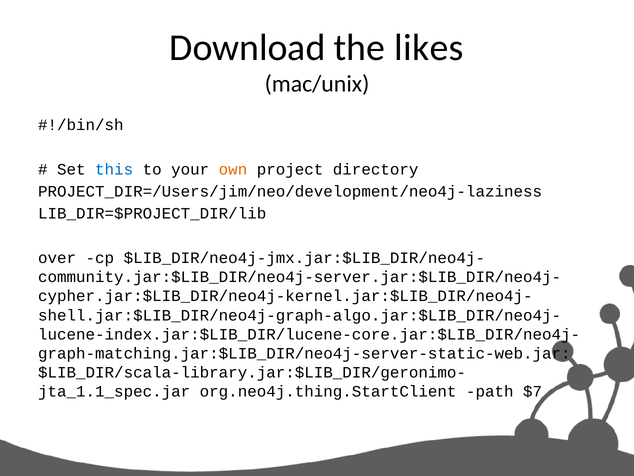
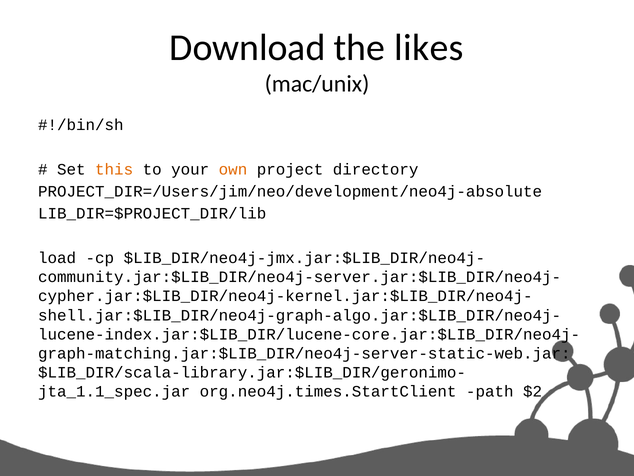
this colour: blue -> orange
PROJECT_DIR=/Users/jim/neo/development/neo4j-laziness: PROJECT_DIR=/Users/jim/neo/development/neo4j-laziness -> PROJECT_DIR=/Users/jim/neo/development/neo4j-absolute
over: over -> load
org.neo4j.thing.StartClient: org.neo4j.thing.StartClient -> org.neo4j.times.StartClient
$7: $7 -> $2
